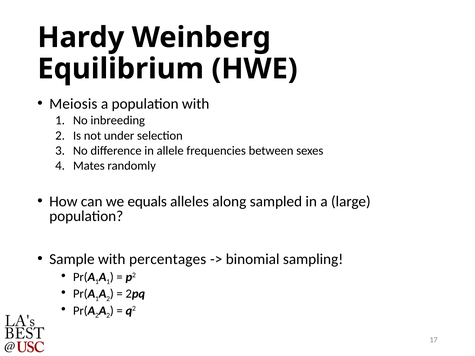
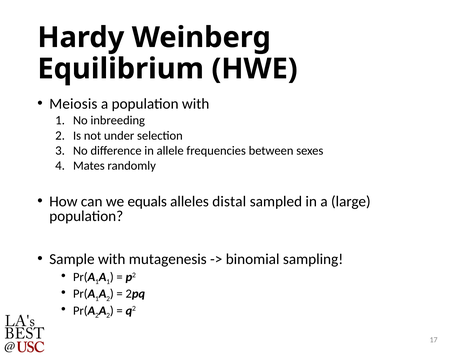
along: along -> distal
percentages: percentages -> mutagenesis
